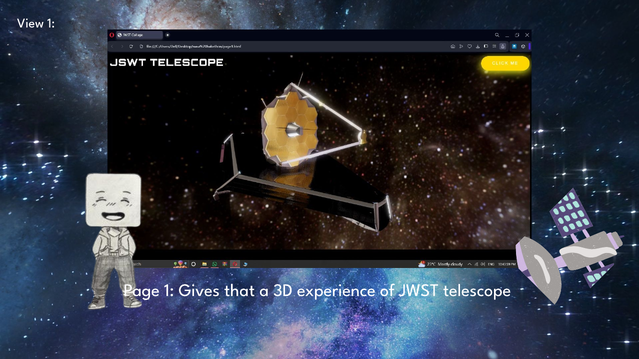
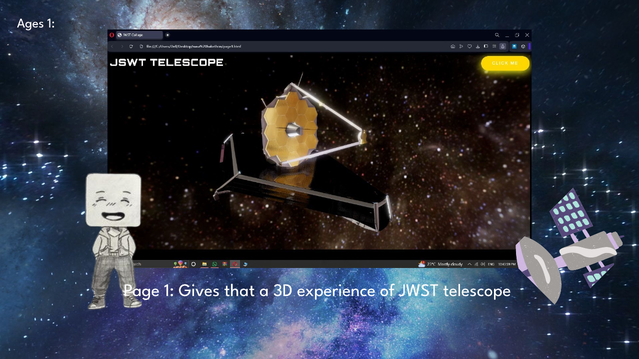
View: View -> Ages
